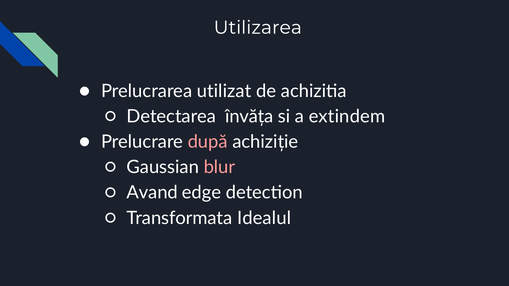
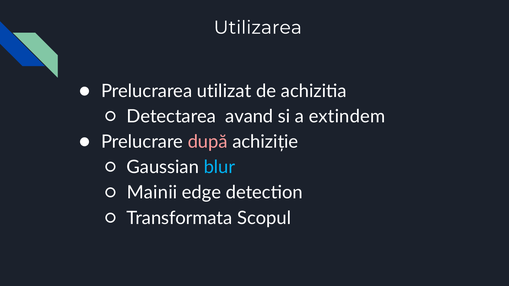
învăța: învăța -> avand
blur colour: pink -> light blue
Avand: Avand -> Mainii
Idealul: Idealul -> Scopul
